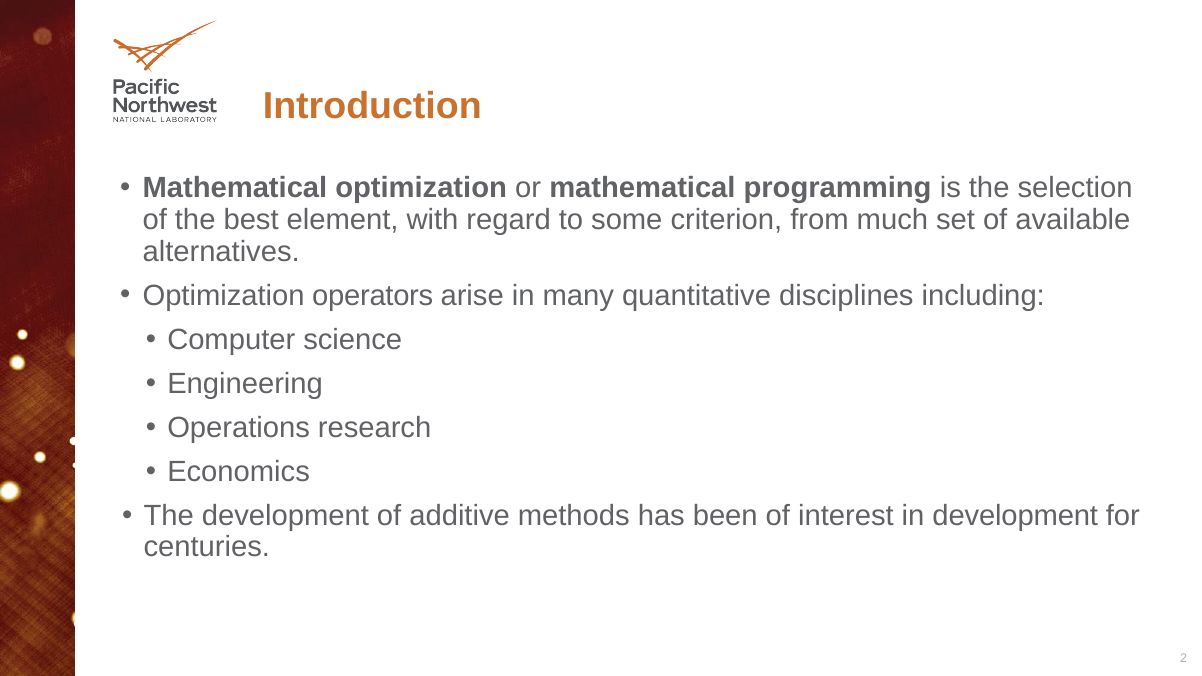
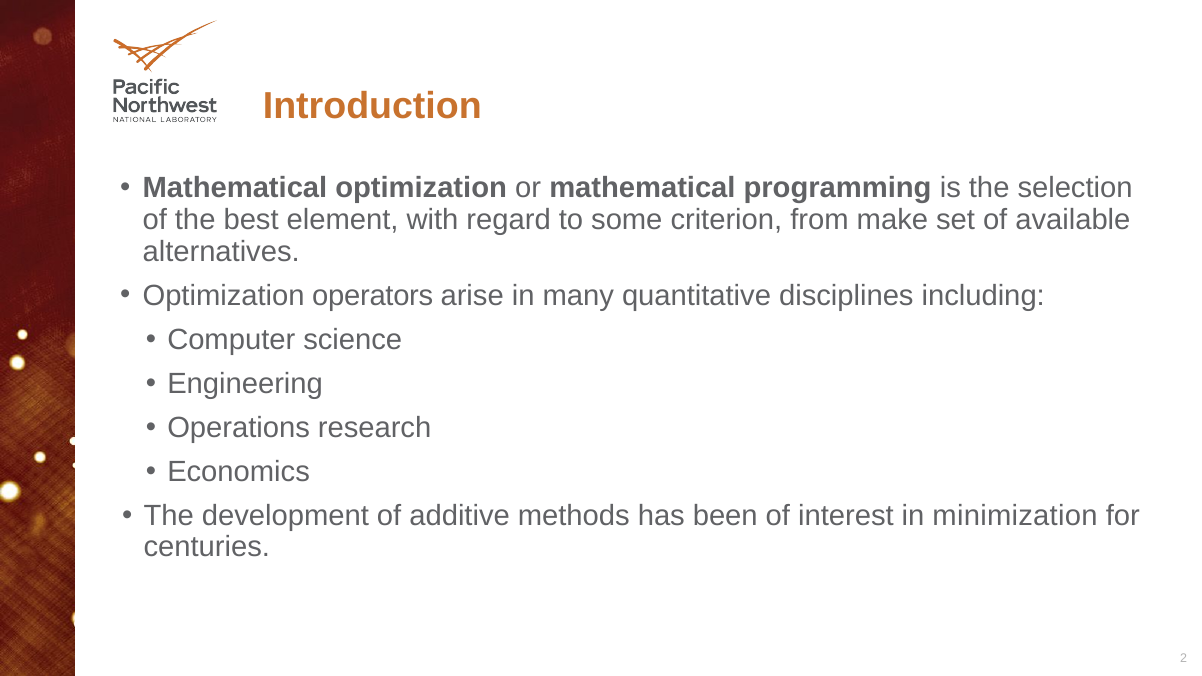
much: much -> make
in development: development -> minimization
